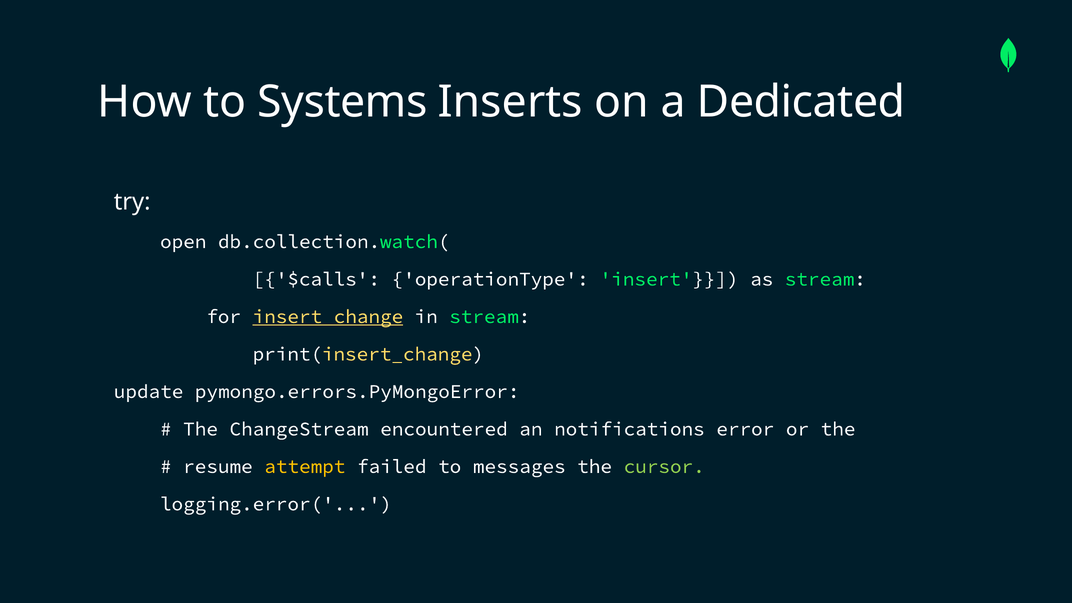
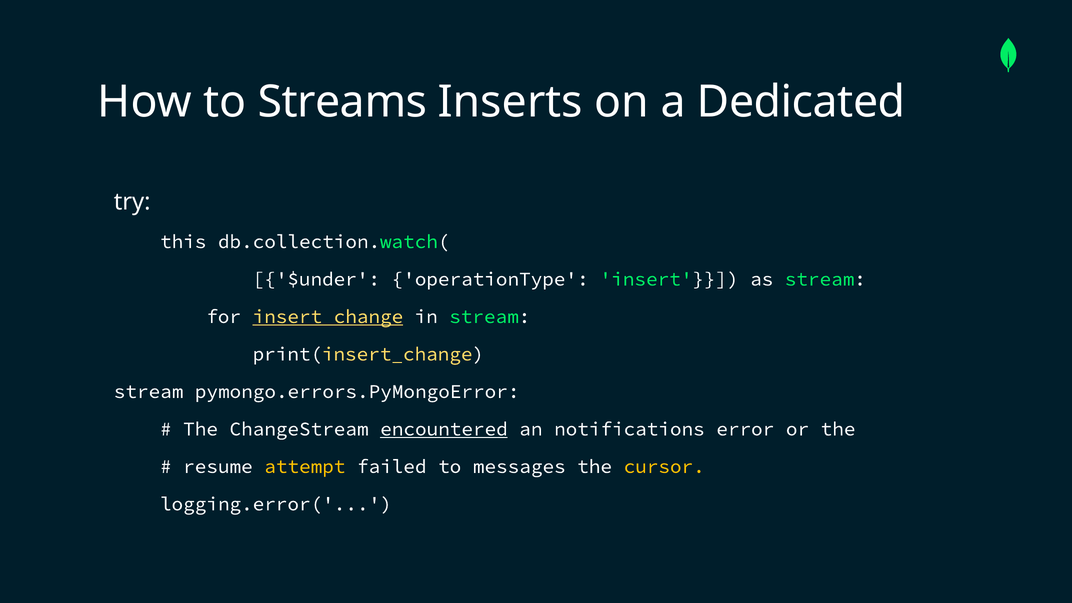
Systems: Systems -> Streams
open: open -> this
$calls: $calls -> $under
update at (149, 392): update -> stream
encountered underline: none -> present
cursor colour: light green -> yellow
